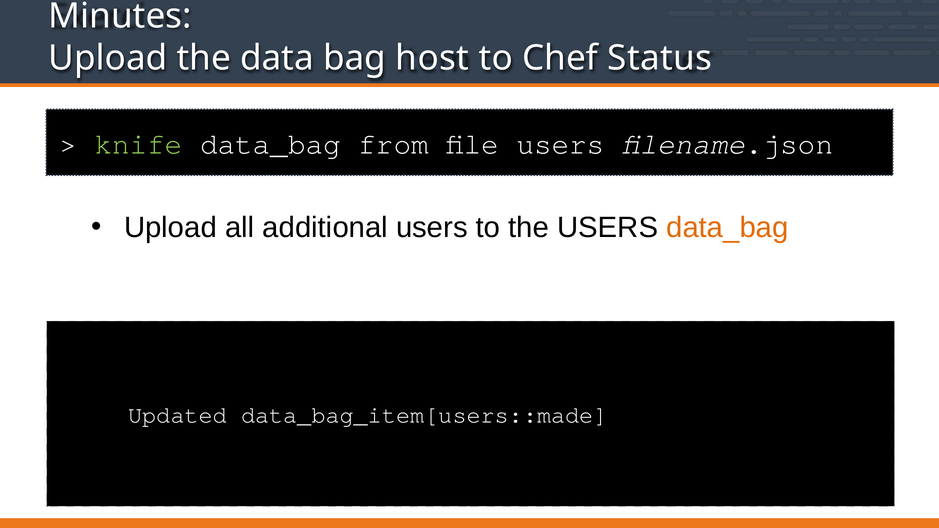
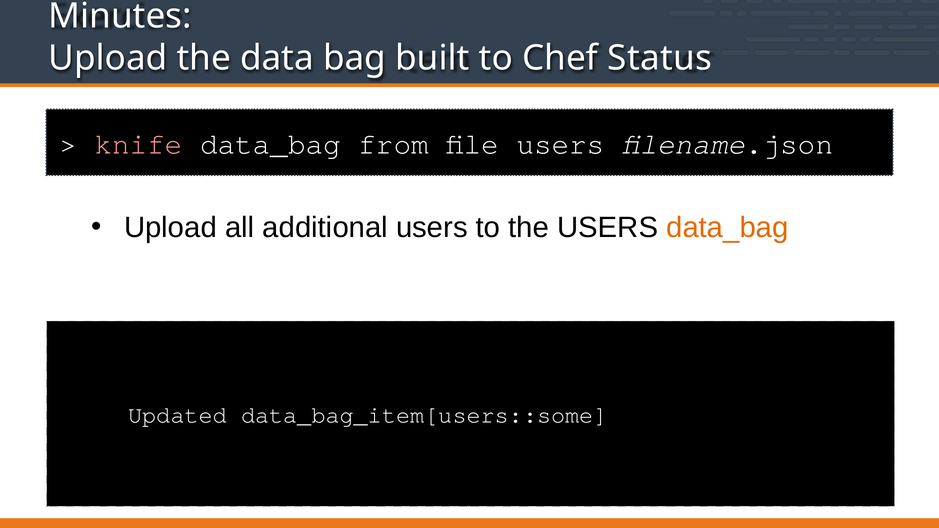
host: host -> built
knife colour: light green -> pink
data_bag_item[users::made: data_bag_item[users::made -> data_bag_item[users::some
